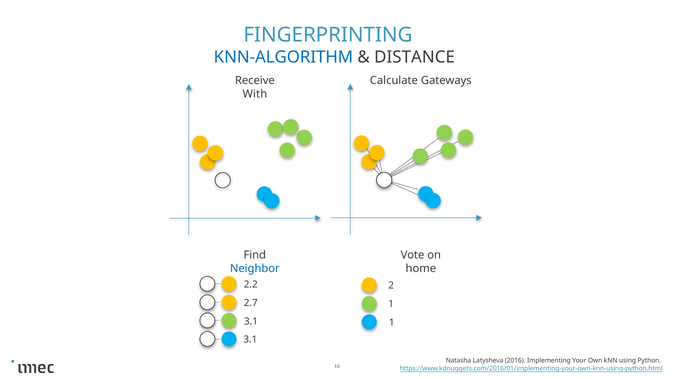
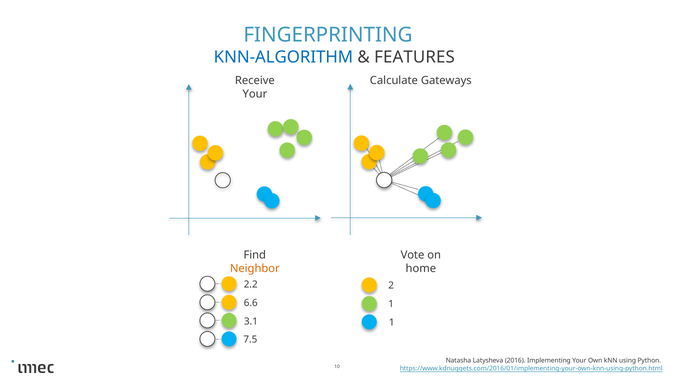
DISTANCE: DISTANCE -> FEATURES
With at (255, 94): With -> Your
Neighbor colour: blue -> orange
2.7: 2.7 -> 6.6
3.1 at (250, 340): 3.1 -> 7.5
